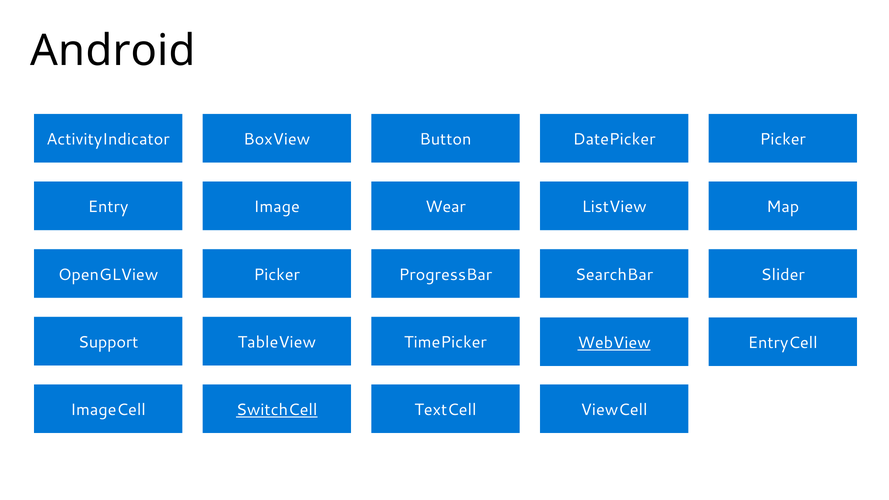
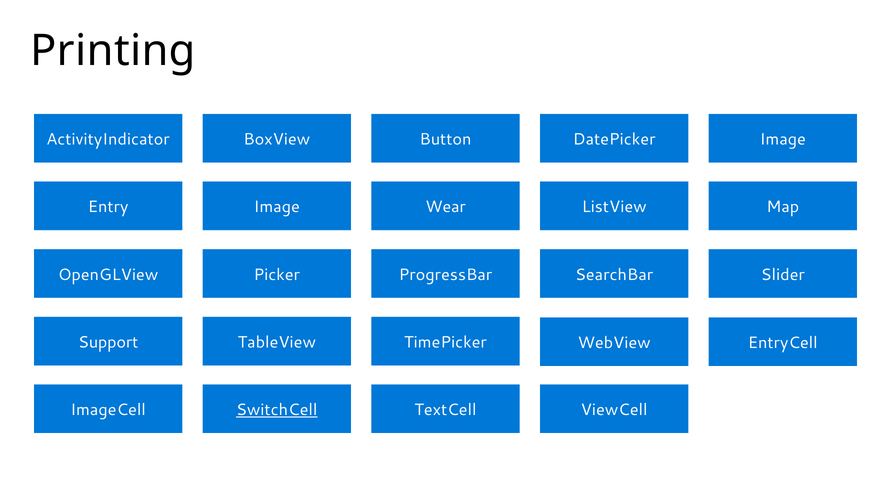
Android: Android -> Printing
DatePicker Picker: Picker -> Image
WebView underline: present -> none
